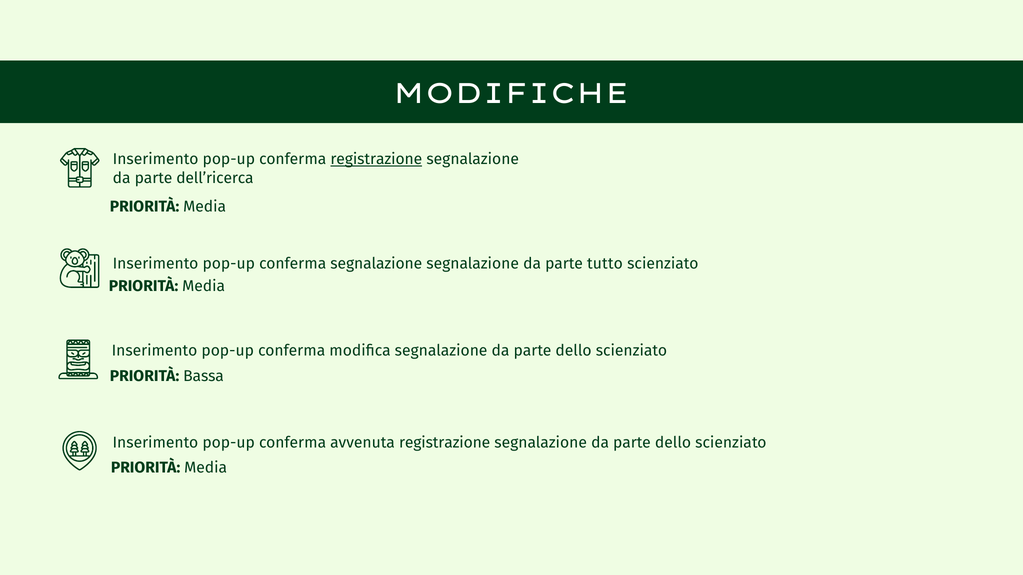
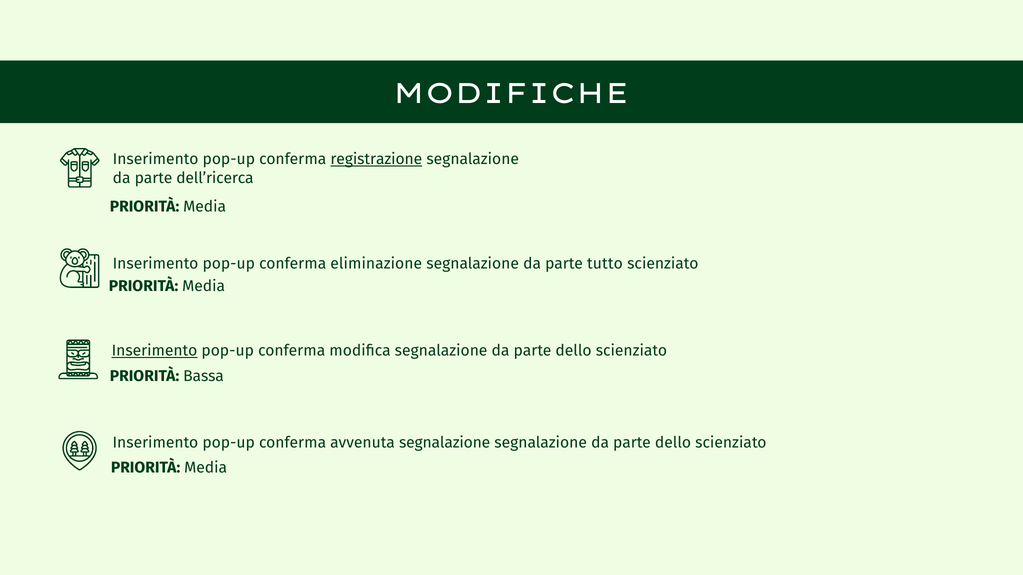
conferma segnalazione: segnalazione -> eliminazione
Inserimento at (155, 351) underline: none -> present
avvenuta registrazione: registrazione -> segnalazione
